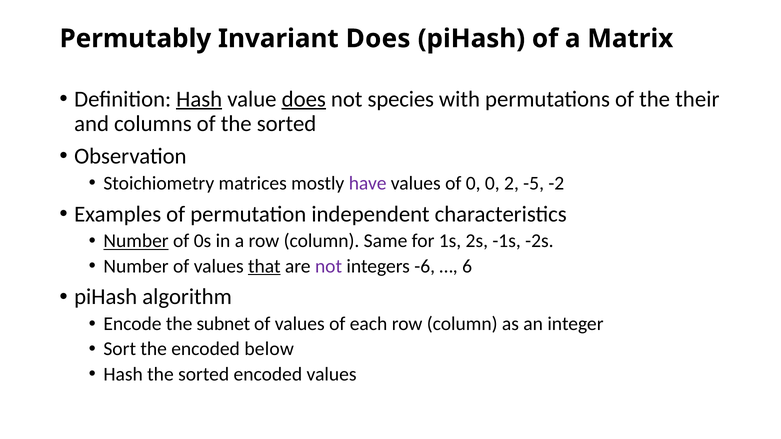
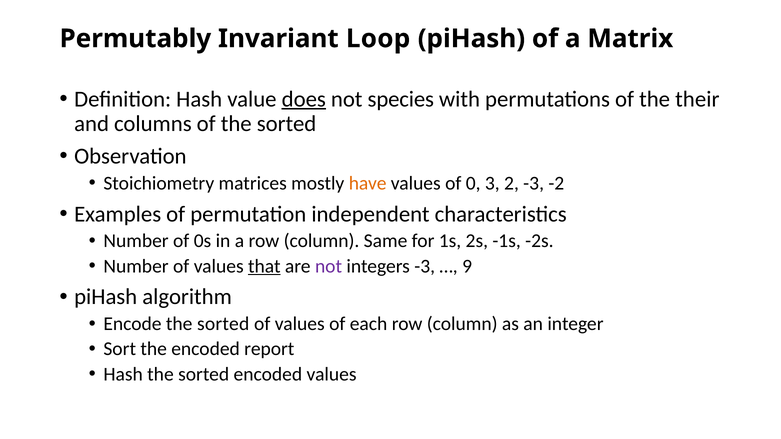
Invariant Does: Does -> Loop
Hash at (199, 99) underline: present -> none
have colour: purple -> orange
0 0: 0 -> 3
2 -5: -5 -> -3
Number at (136, 241) underline: present -> none
integers -6: -6 -> -3
6: 6 -> 9
Encode the subnet: subnet -> sorted
below: below -> report
